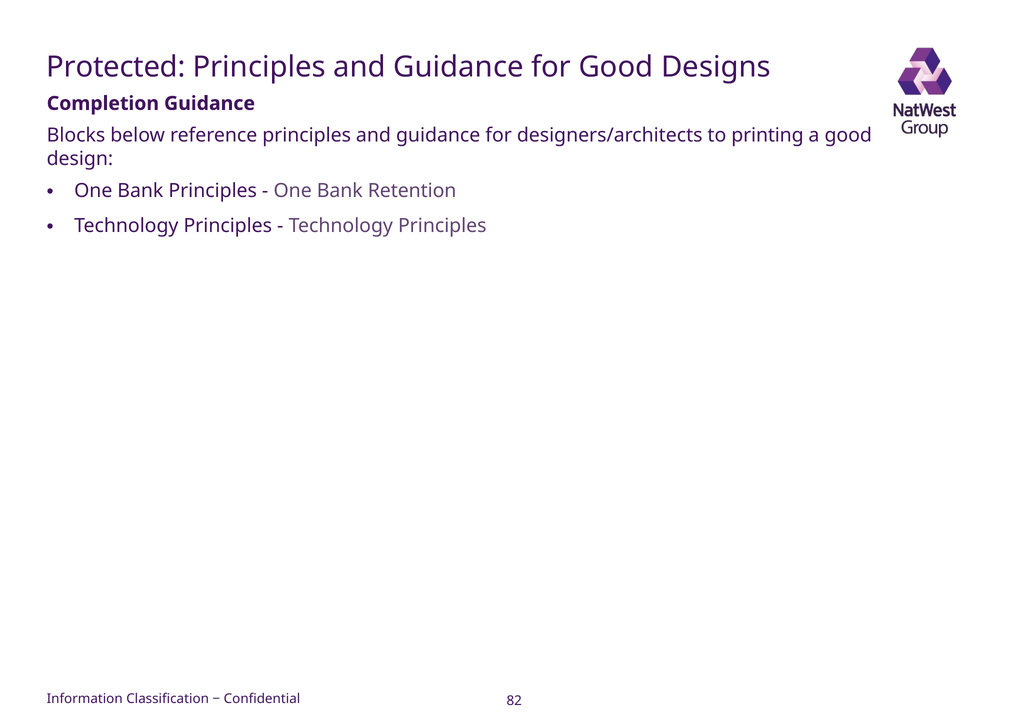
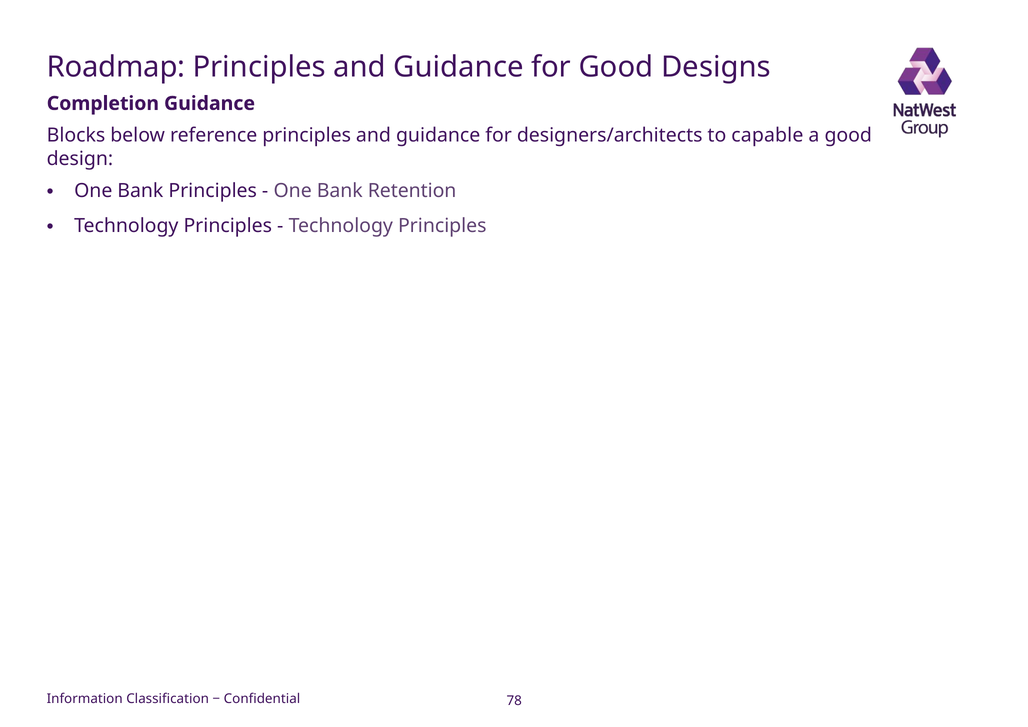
Protected: Protected -> Roadmap
printing: printing -> capable
82: 82 -> 78
